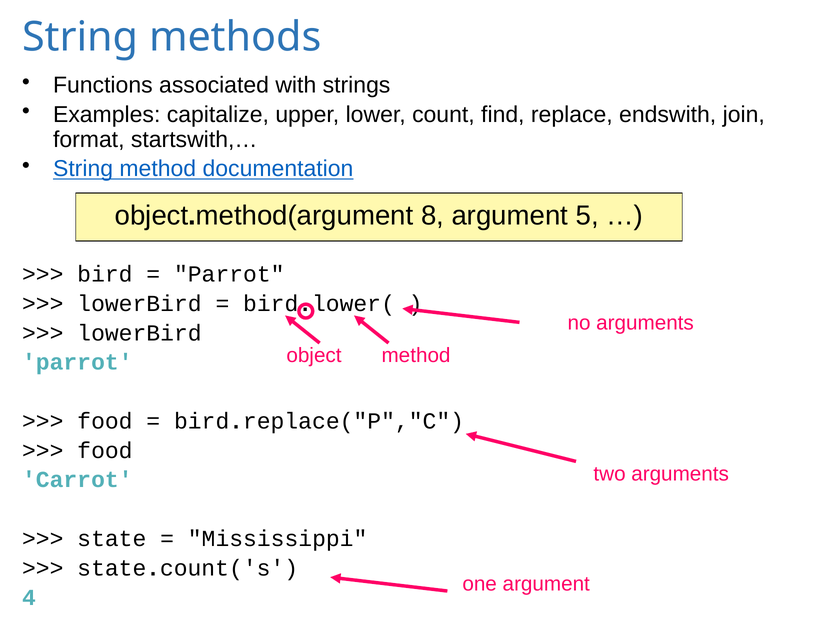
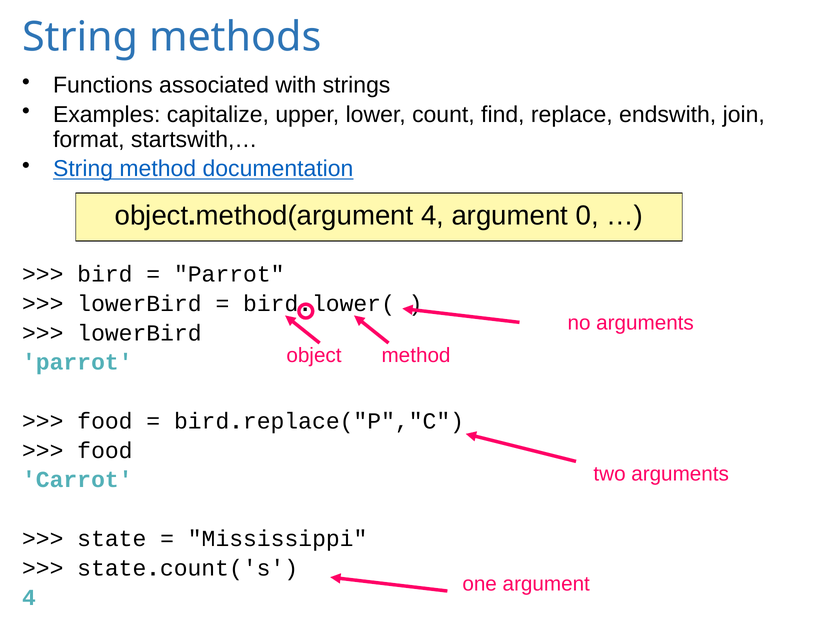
object.method(argument 8: 8 -> 4
5: 5 -> 0
